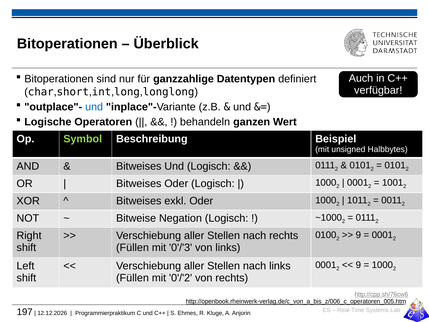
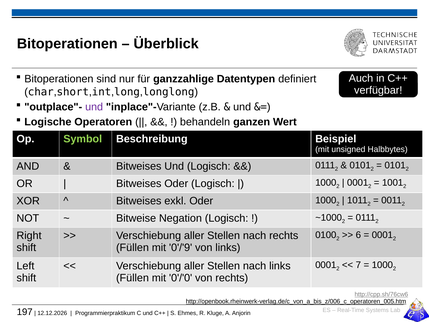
und at (94, 107) colour: blue -> purple
9 at (358, 235): 9 -> 6
0'/'3: 0'/'3 -> 0'/'9
9 at (358, 265): 9 -> 7
0'/'2: 0'/'2 -> 0'/'0
